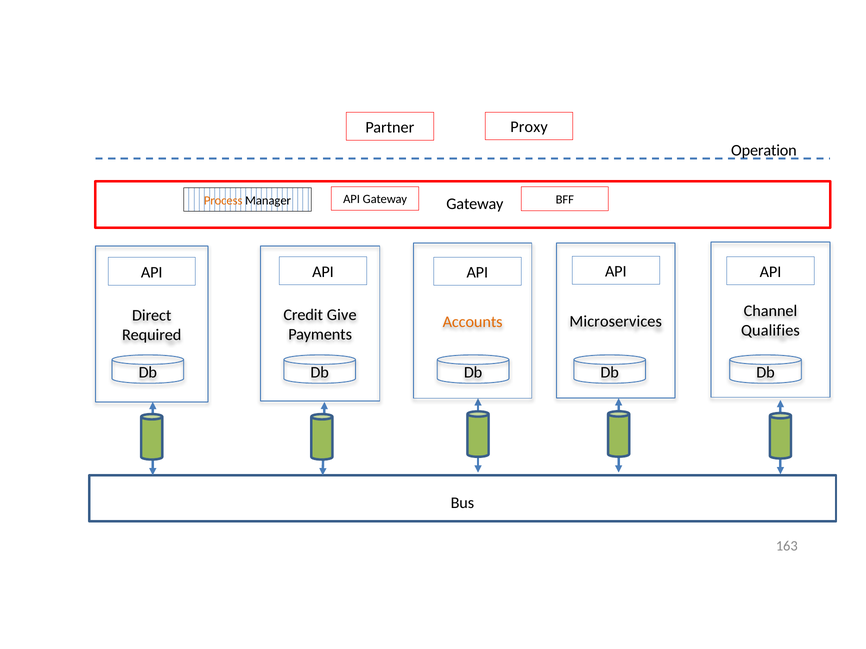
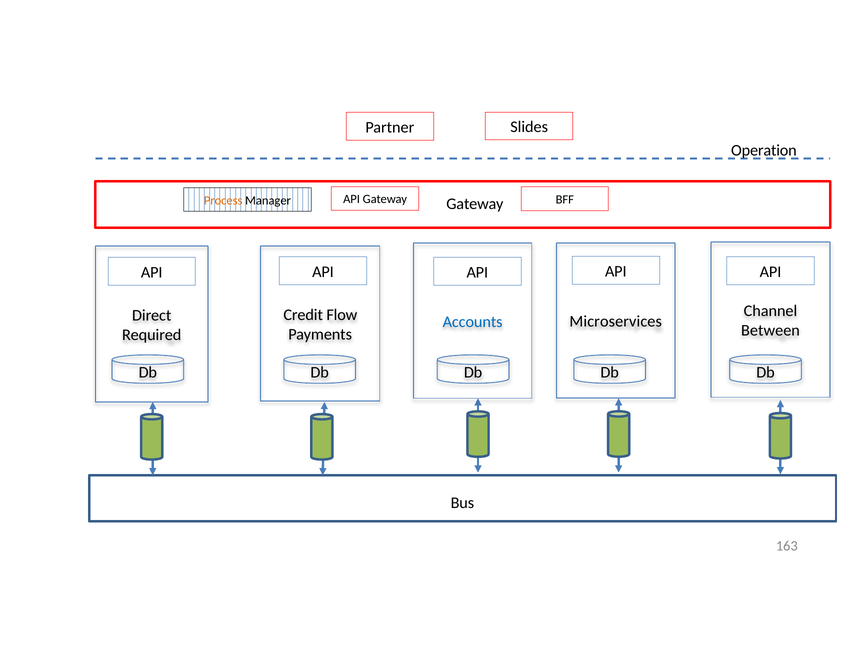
Proxy: Proxy -> Slides
Give: Give -> Flow
Accounts colour: orange -> blue
Qualifies: Qualifies -> Between
